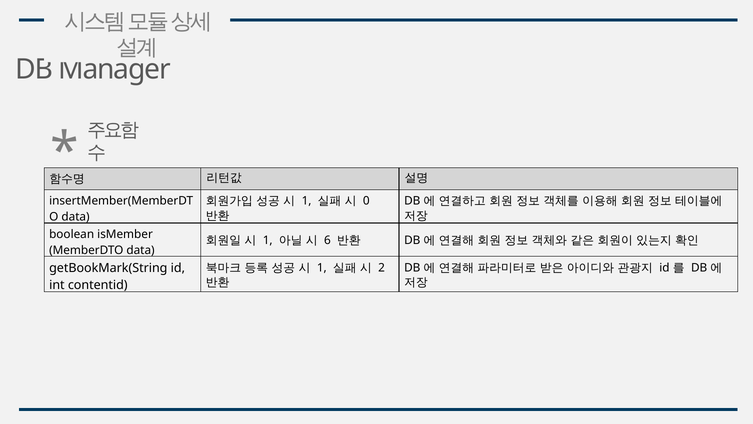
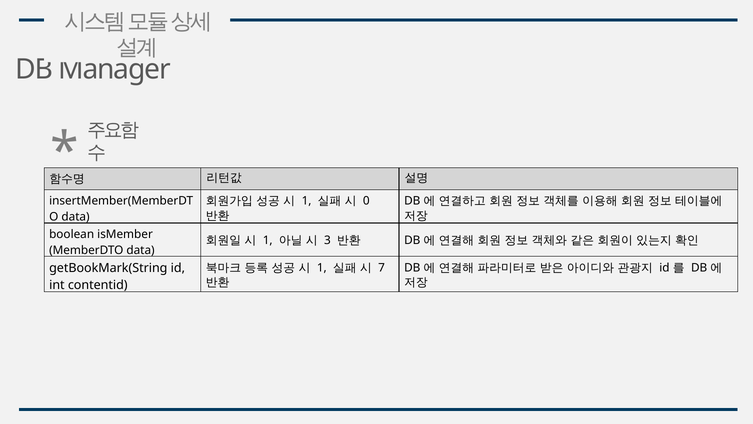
6: 6 -> 3
2: 2 -> 7
